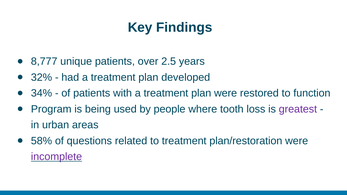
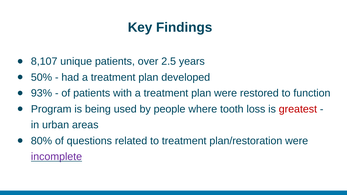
8,777: 8,777 -> 8,107
32%: 32% -> 50%
34%: 34% -> 93%
greatest colour: purple -> red
58%: 58% -> 80%
